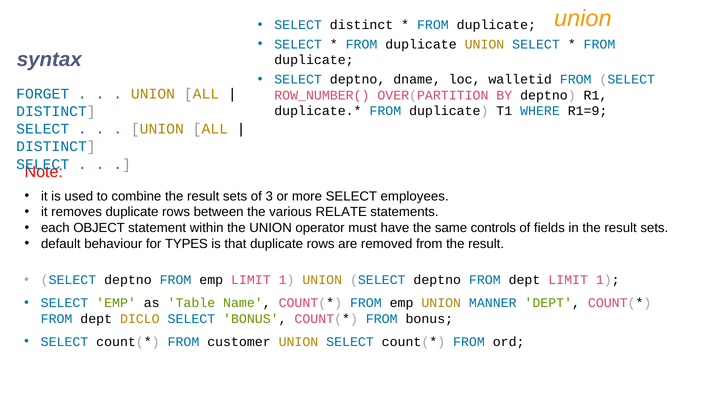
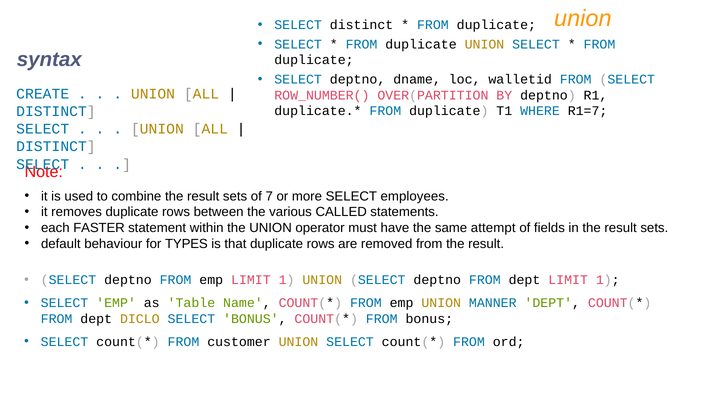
FORGET: FORGET -> CREATE
R1=9: R1=9 -> R1=7
3: 3 -> 7
RELATE: RELATE -> CALLED
OBJECT: OBJECT -> FASTER
controls: controls -> attempt
